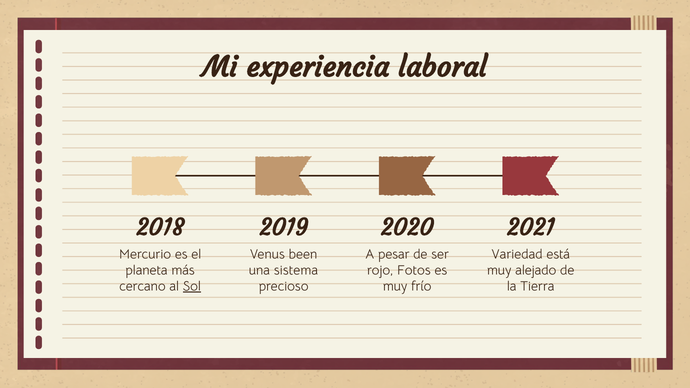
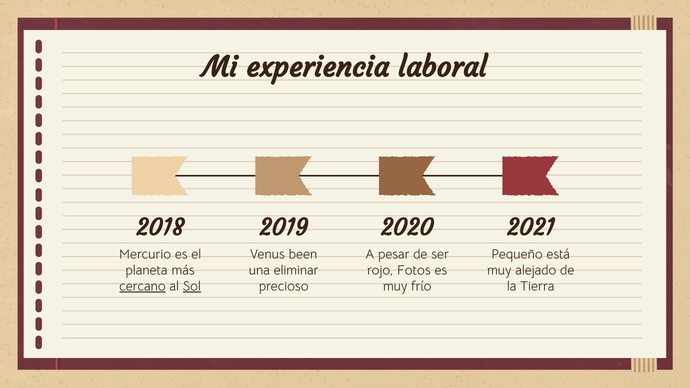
Variedad: Variedad -> Pequeño
sistema: sistema -> eliminar
cercano underline: none -> present
